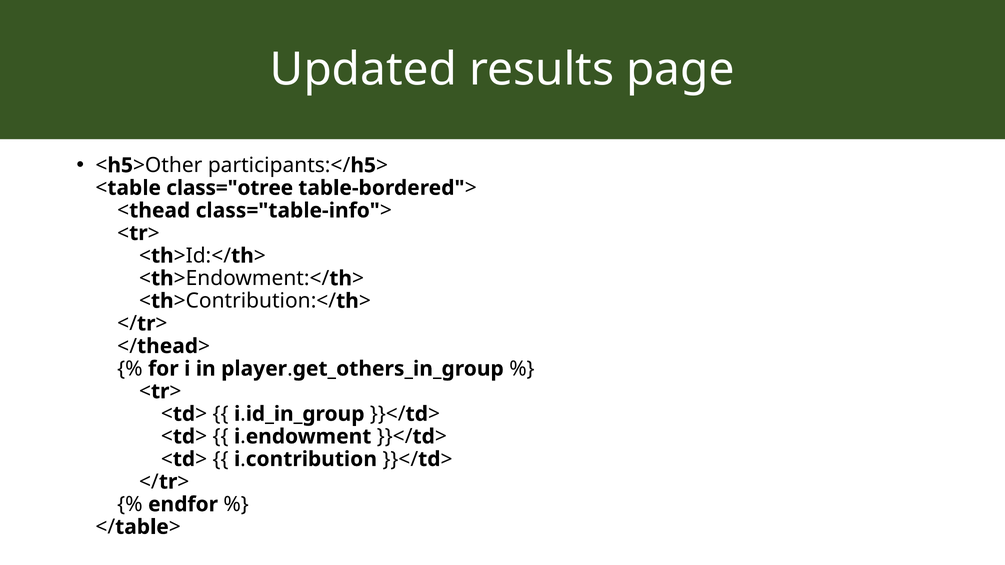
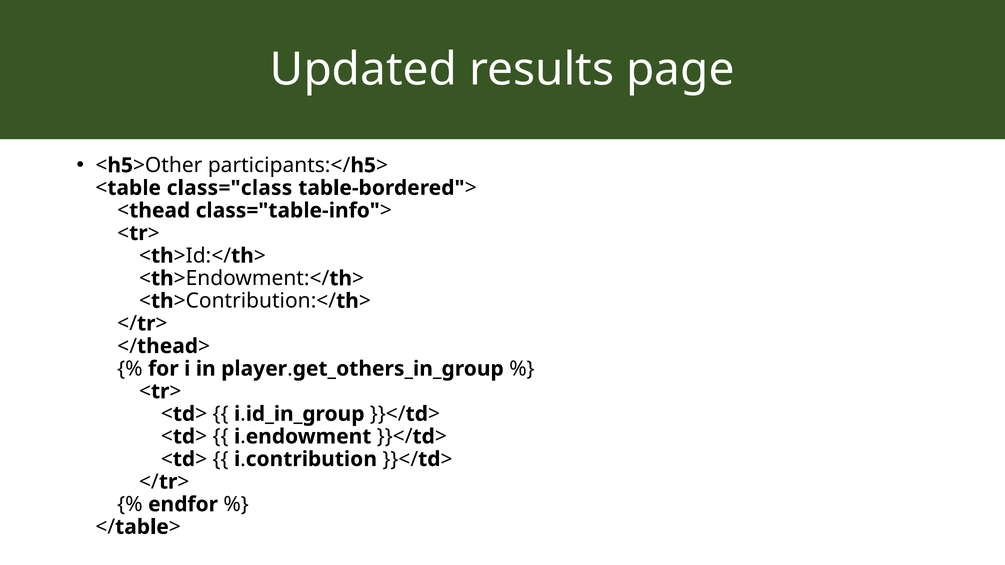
class="otree: class="otree -> class="class
